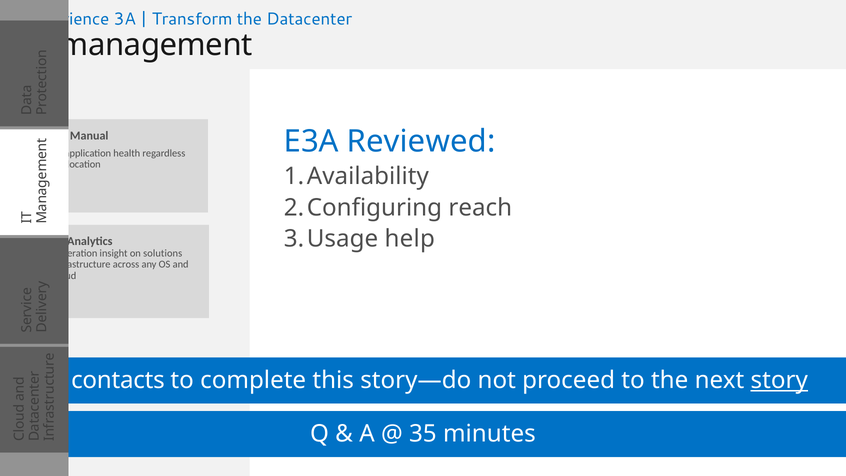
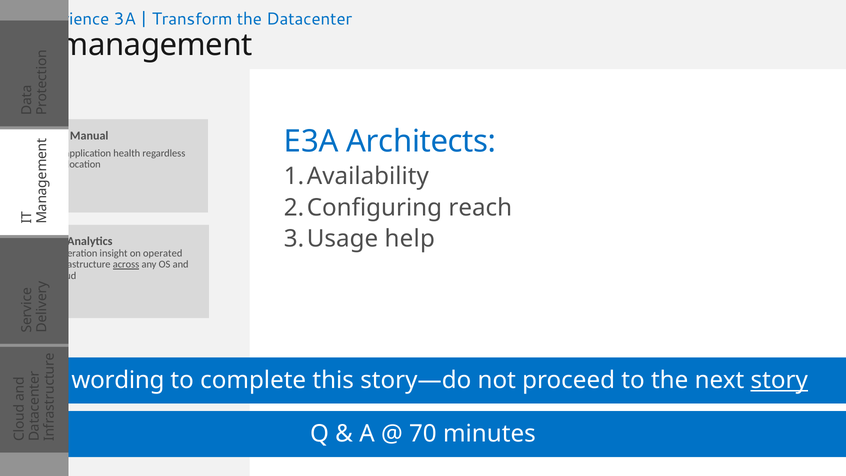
Reviewed: Reviewed -> Architects
solutions: solutions -> operated
across underline: none -> present
contacts: contacts -> wording
35: 35 -> 70
